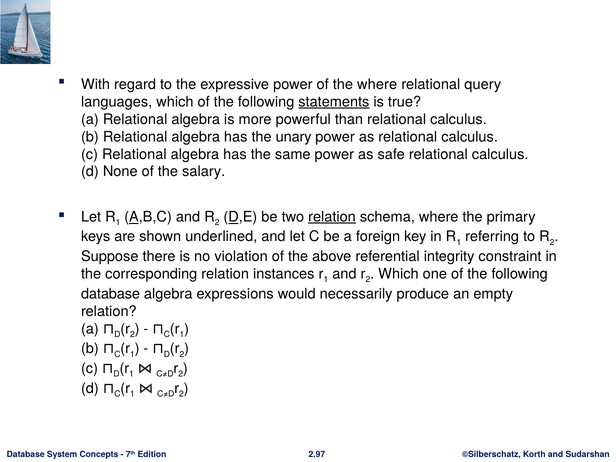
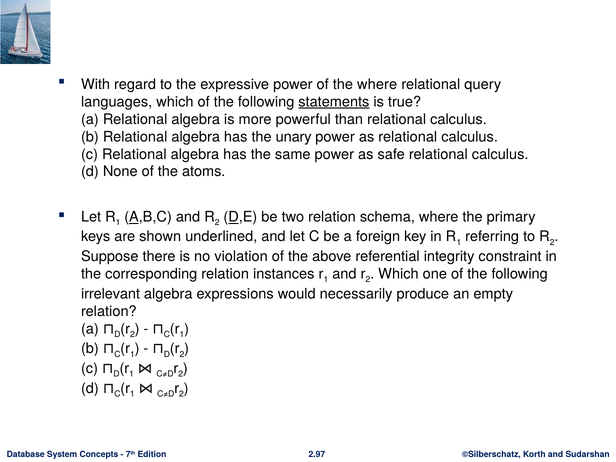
salary: salary -> atoms
relation at (332, 217) underline: present -> none
database at (111, 294): database -> irrelevant
